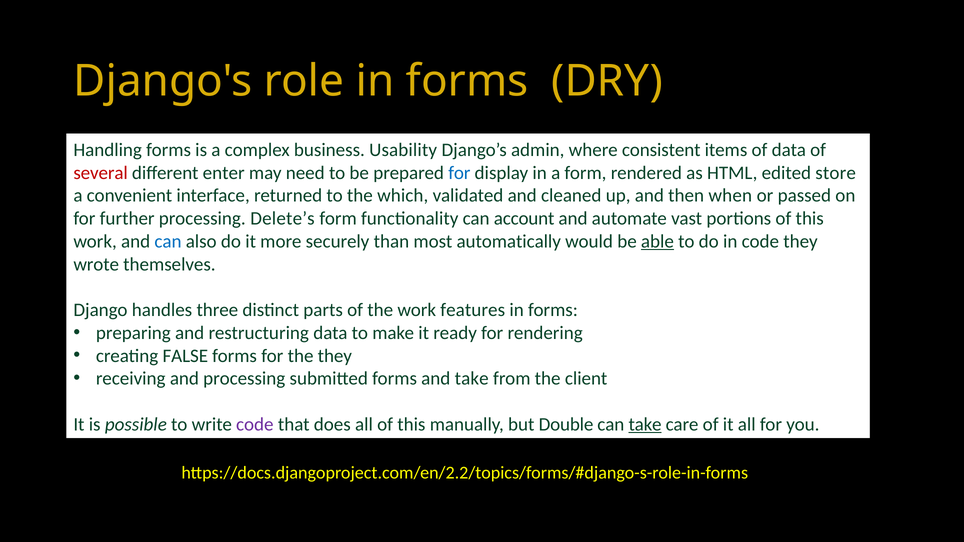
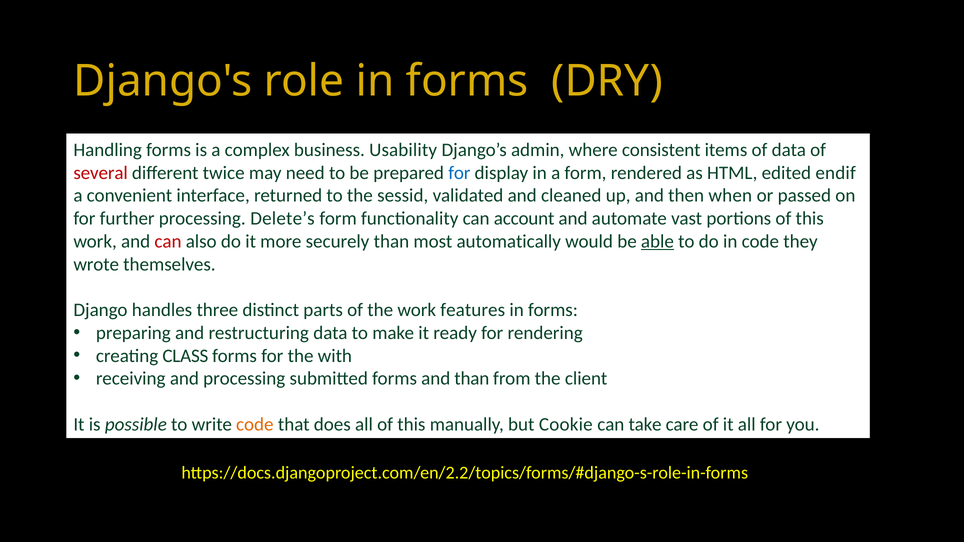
enter: enter -> twice
store: store -> endif
which: which -> sessid
can at (168, 242) colour: blue -> red
FALSE: FALSE -> CLASS
the they: they -> with
and take: take -> than
code at (255, 425) colour: purple -> orange
Double: Double -> Cookie
take at (645, 425) underline: present -> none
